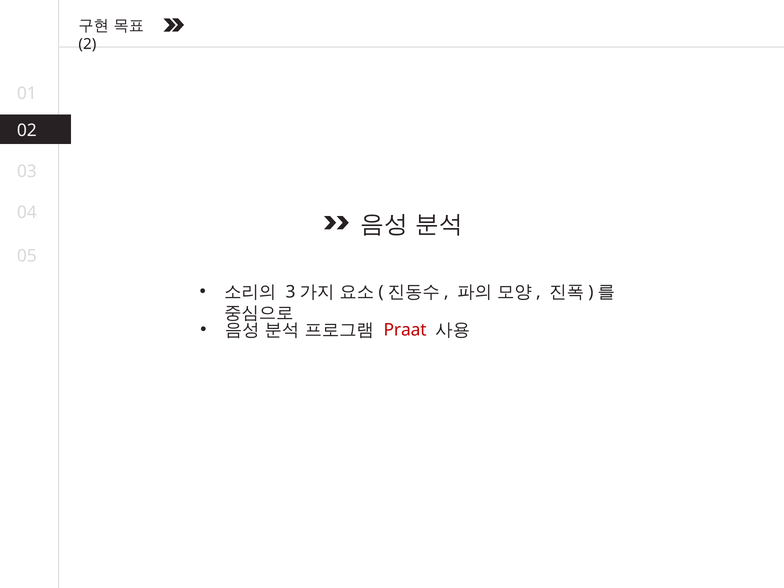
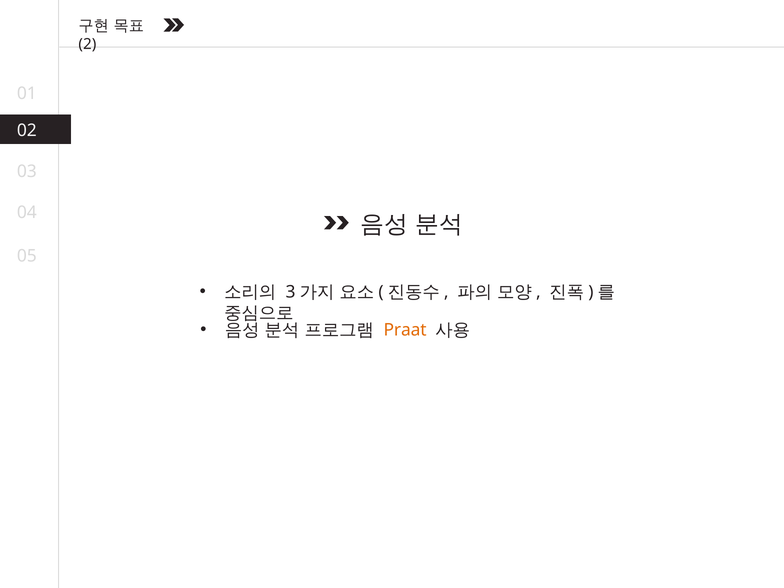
Praat colour: red -> orange
